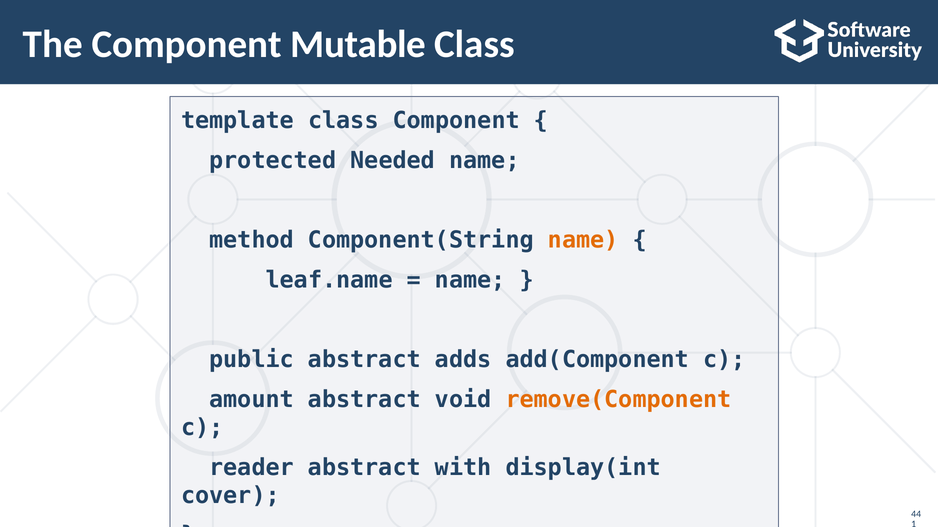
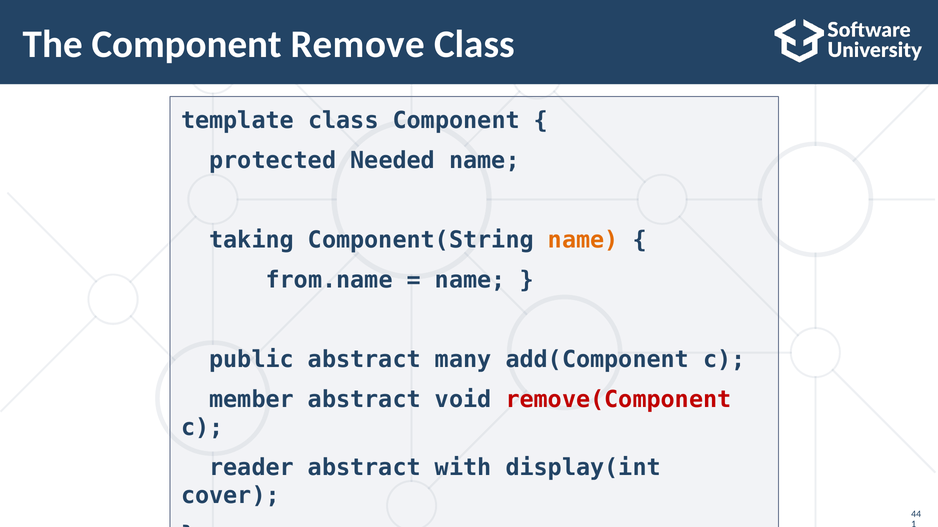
Mutable: Mutable -> Remove
method: method -> taking
leaf.name: leaf.name -> from.name
adds: adds -> many
amount: amount -> member
remove(Component colour: orange -> red
